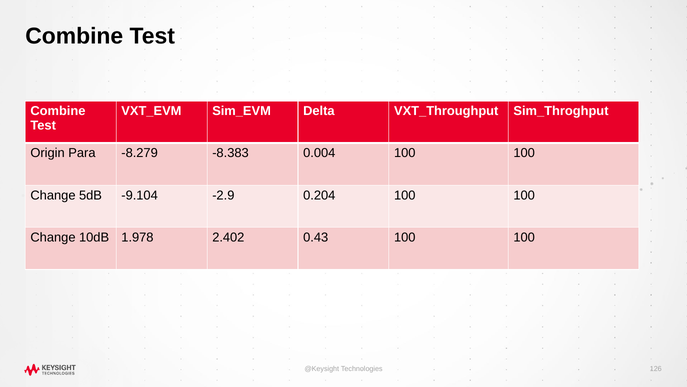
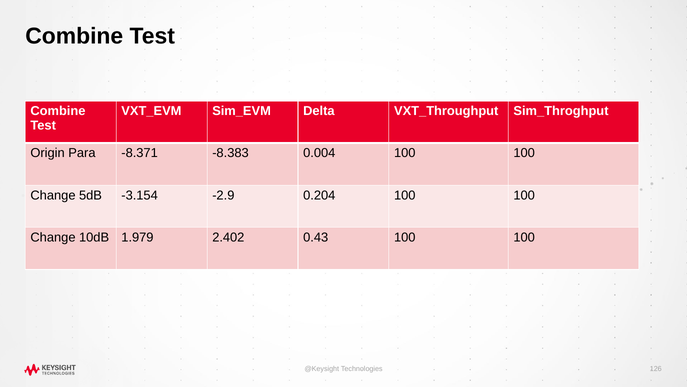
-8.279: -8.279 -> -8.371
-9.104: -9.104 -> -3.154
1.978: 1.978 -> 1.979
